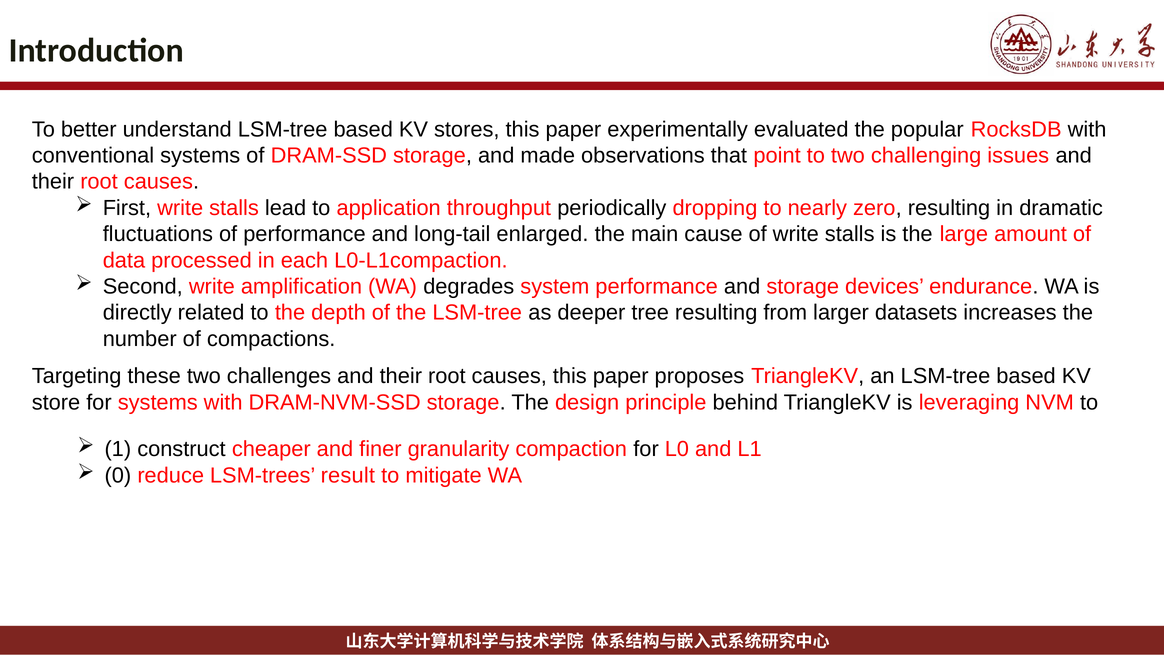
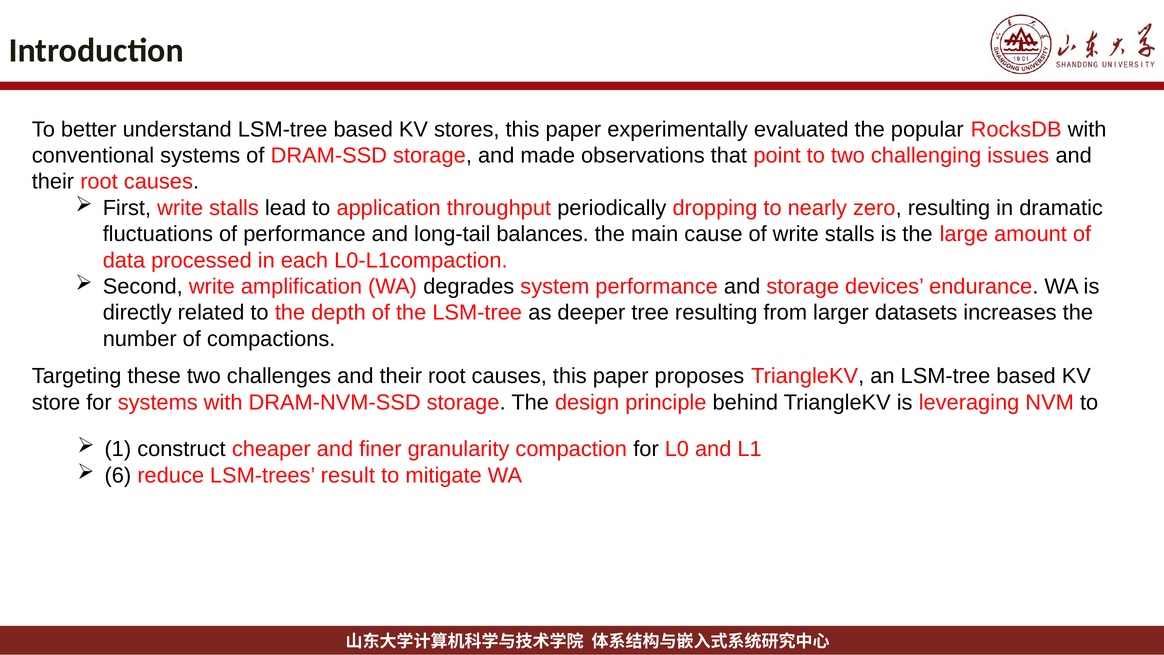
enlarged: enlarged -> balances
0: 0 -> 6
